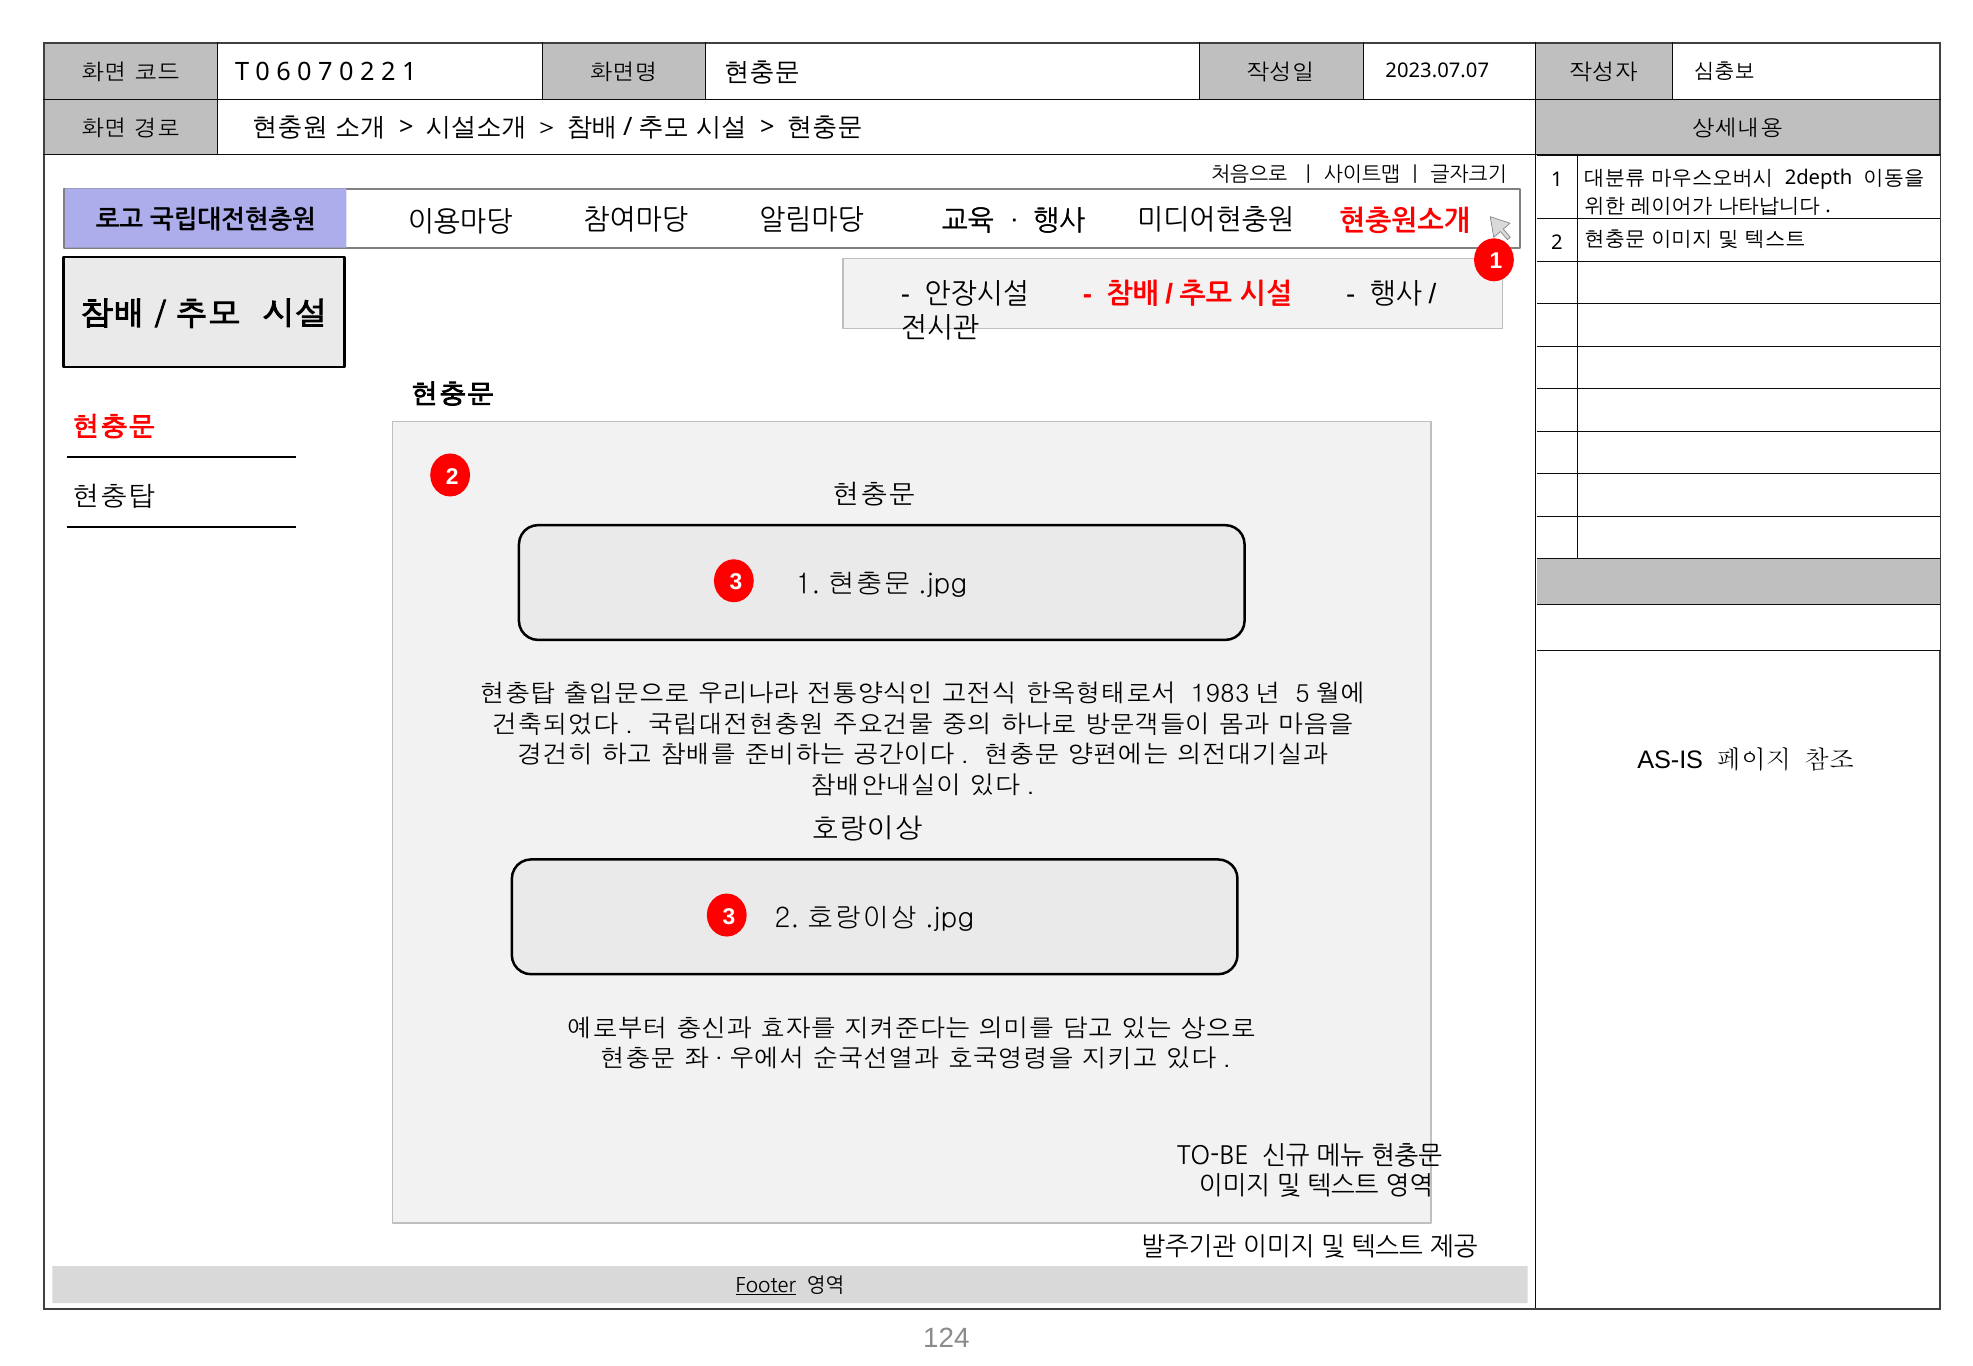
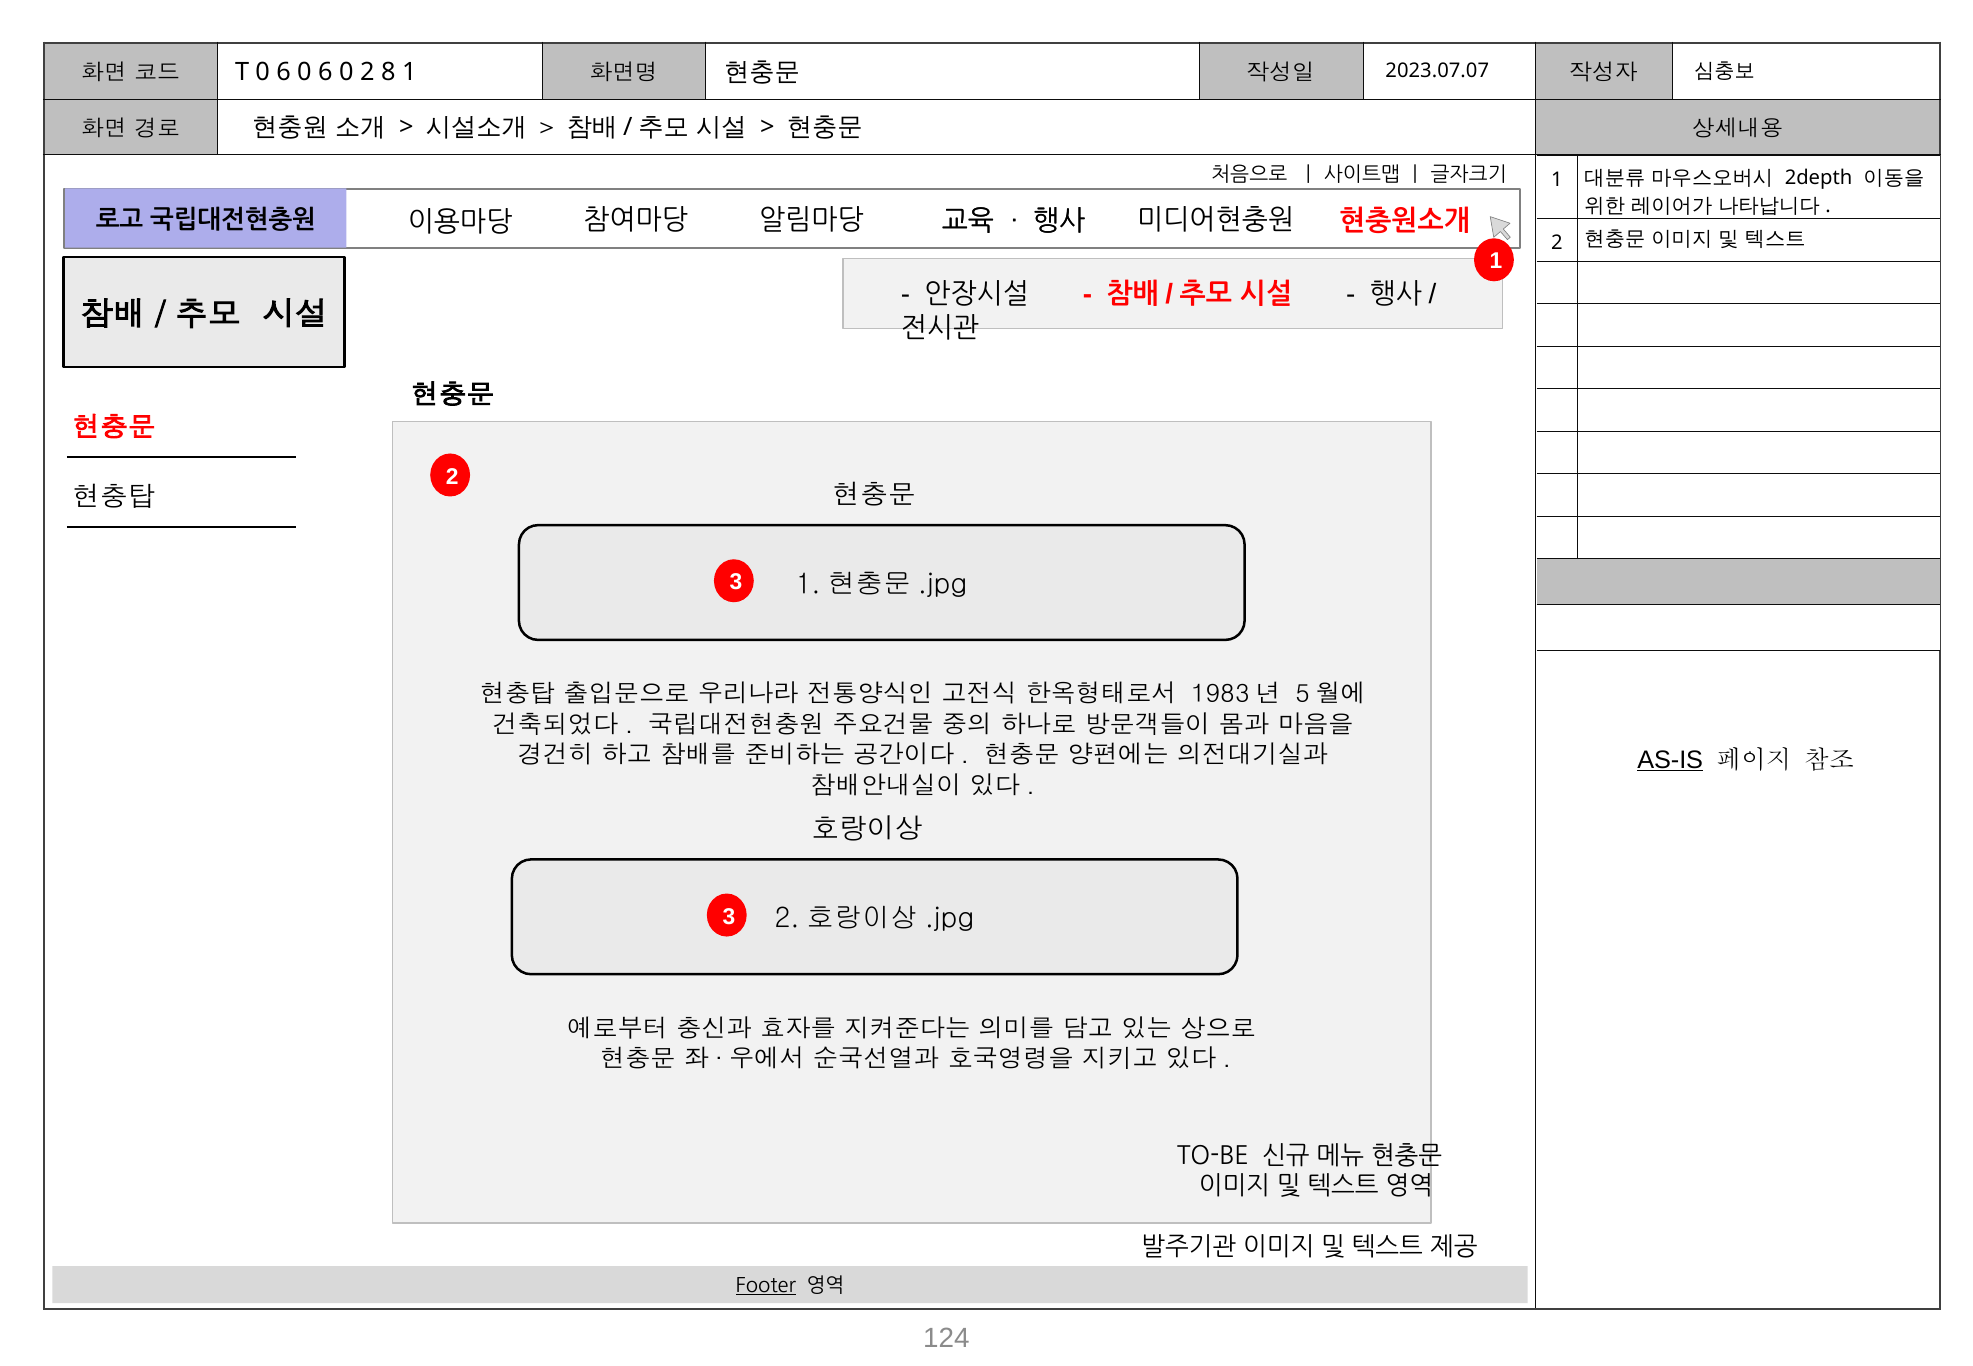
6 0 7: 7 -> 6
2 2: 2 -> 8
AS-IS underline: none -> present
